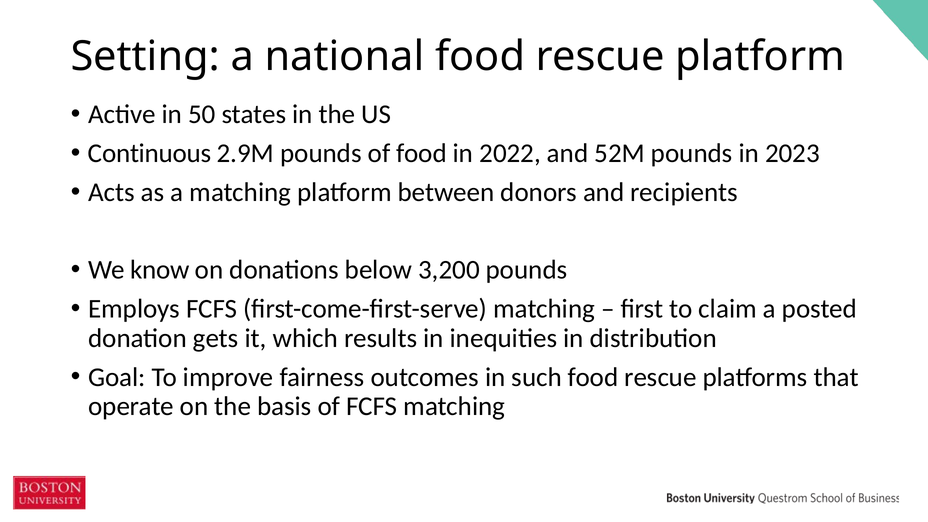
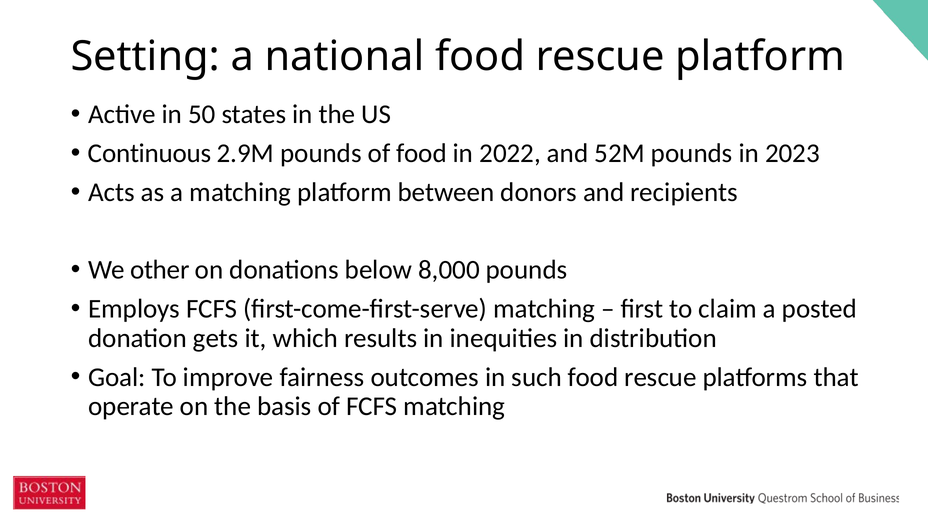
know: know -> other
3,200: 3,200 -> 8,000
